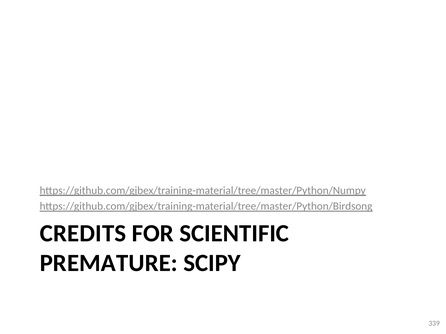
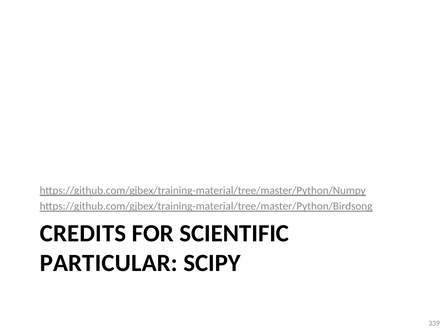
PREMATURE: PREMATURE -> PARTICULAR
